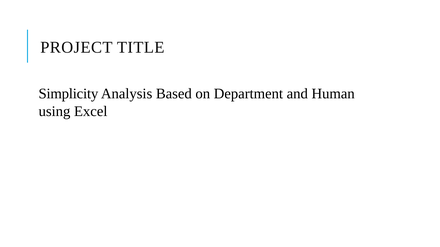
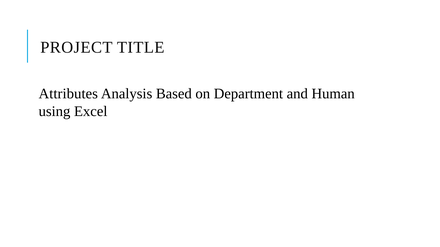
Simplicity: Simplicity -> Attributes
